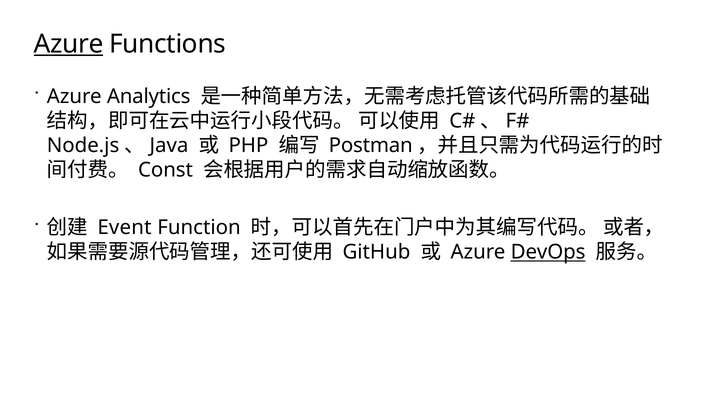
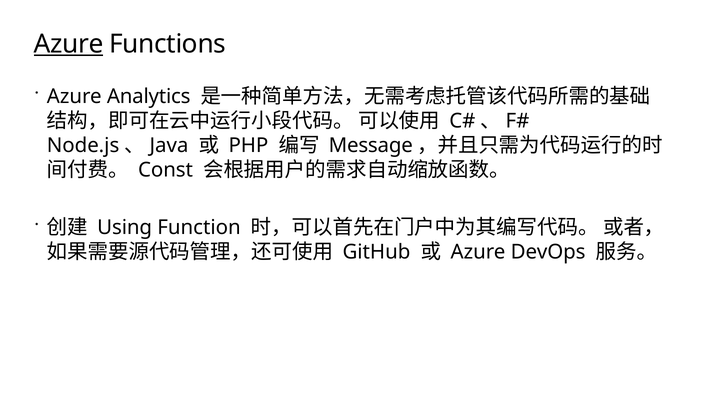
Postman: Postman -> Message
Event: Event -> Using
DevOps underline: present -> none
